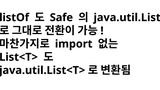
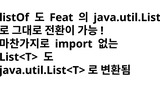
Safe: Safe -> Feat
